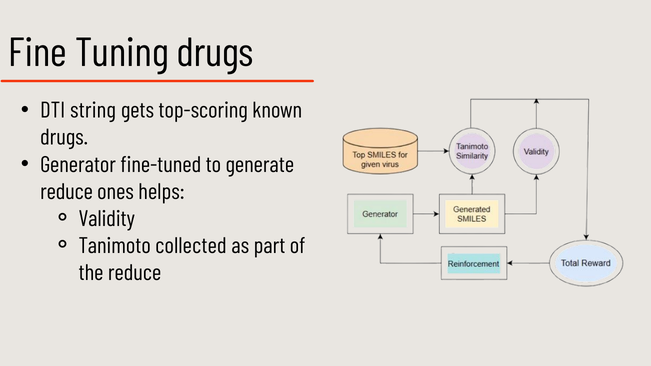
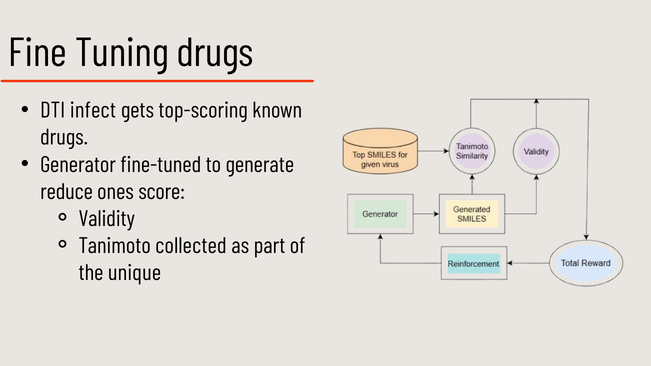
string: string -> infect
helps: helps -> score
the reduce: reduce -> unique
